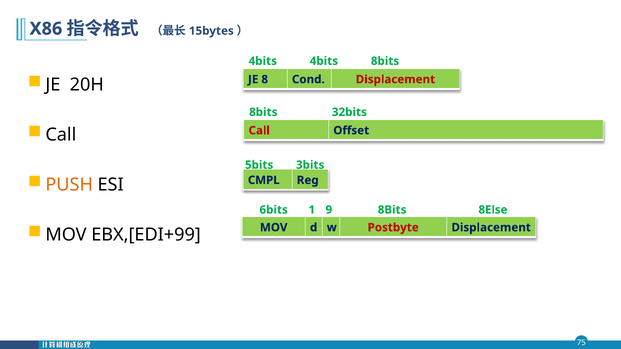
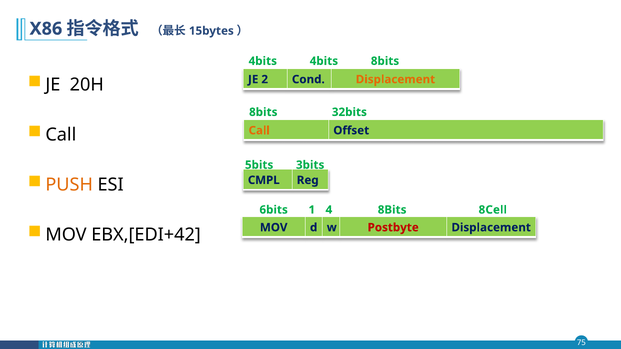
8: 8 -> 2
Displacement at (395, 79) colour: red -> orange
Call at (259, 131) colour: red -> orange
9: 9 -> 4
8Else: 8Else -> 8Cell
EBX,[EDI+99: EBX,[EDI+99 -> EBX,[EDI+42
